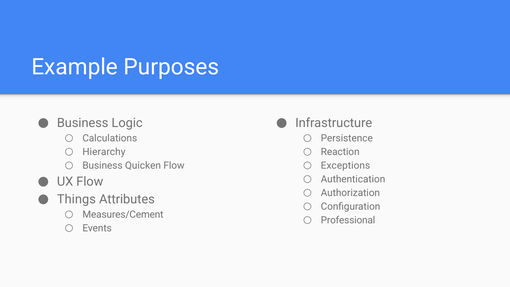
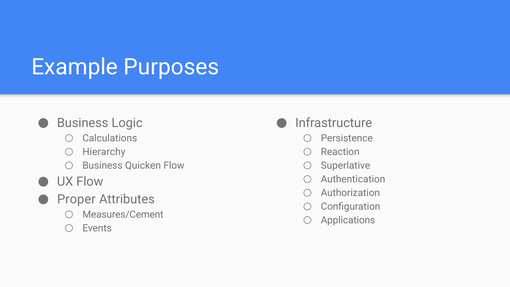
Exceptions: Exceptions -> Superlative
Things: Things -> Proper
Professional: Professional -> Applications
